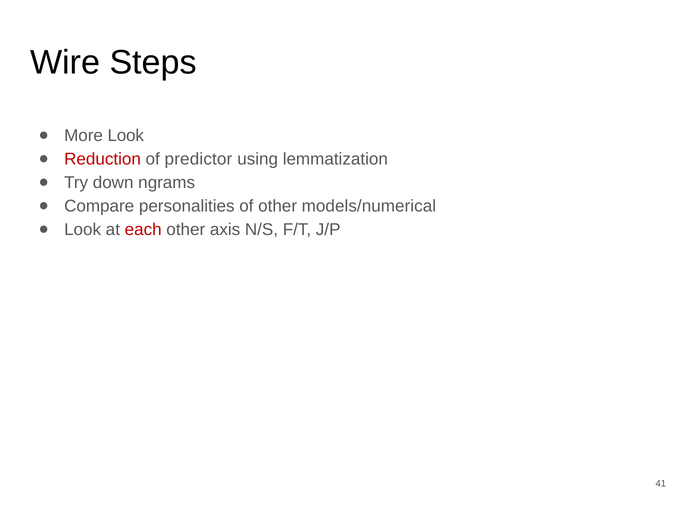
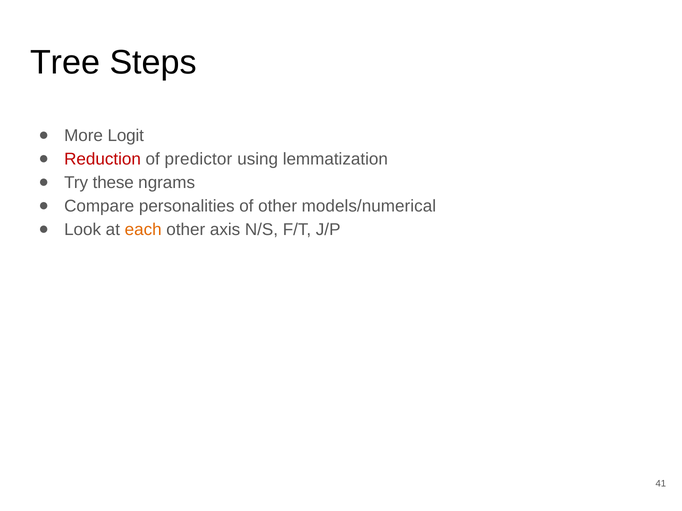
Wire: Wire -> Tree
More Look: Look -> Logit
down: down -> these
each colour: red -> orange
